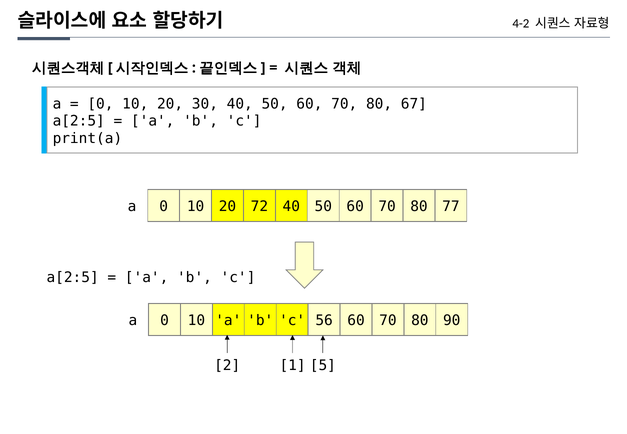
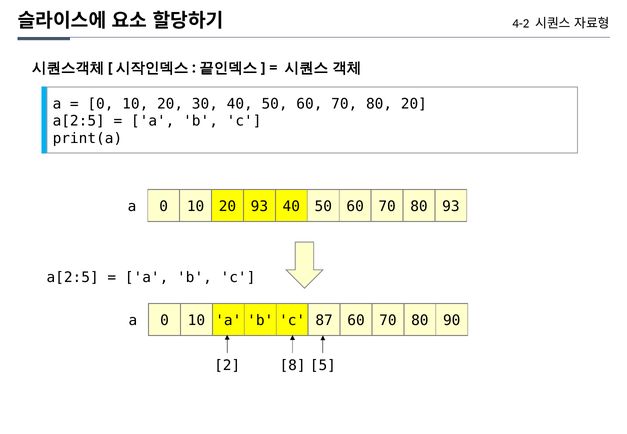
80 67: 67 -> 20
20 72: 72 -> 93
80 77: 77 -> 93
56: 56 -> 87
1: 1 -> 8
